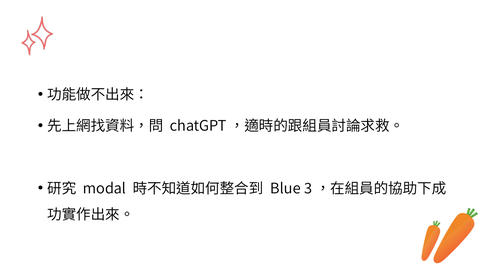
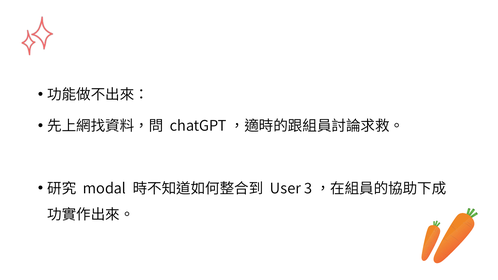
Blue: Blue -> User
